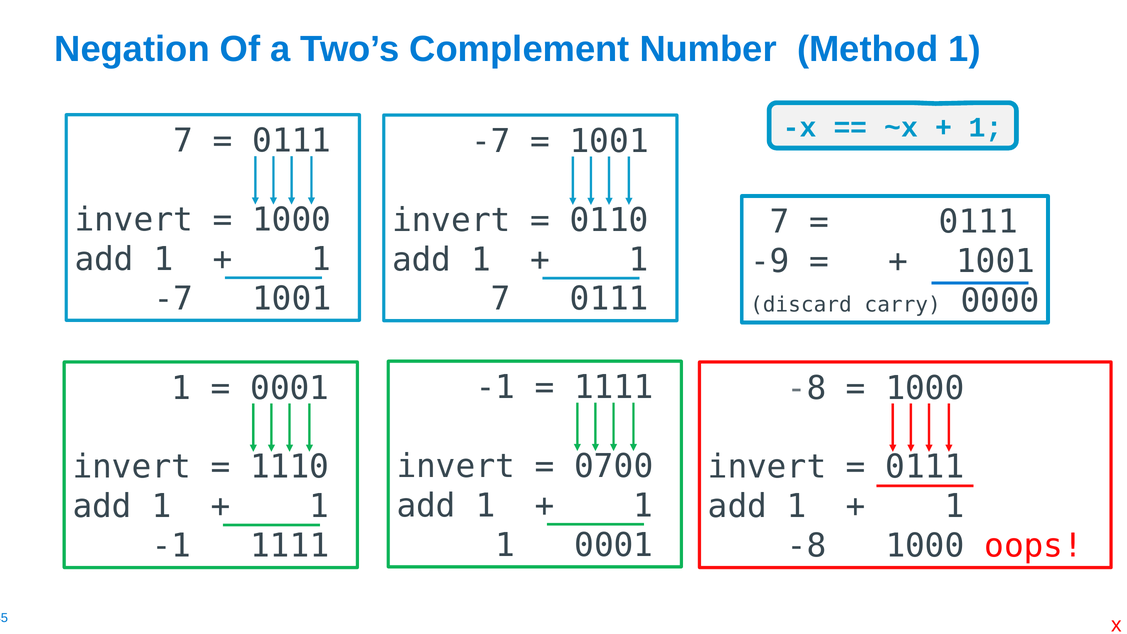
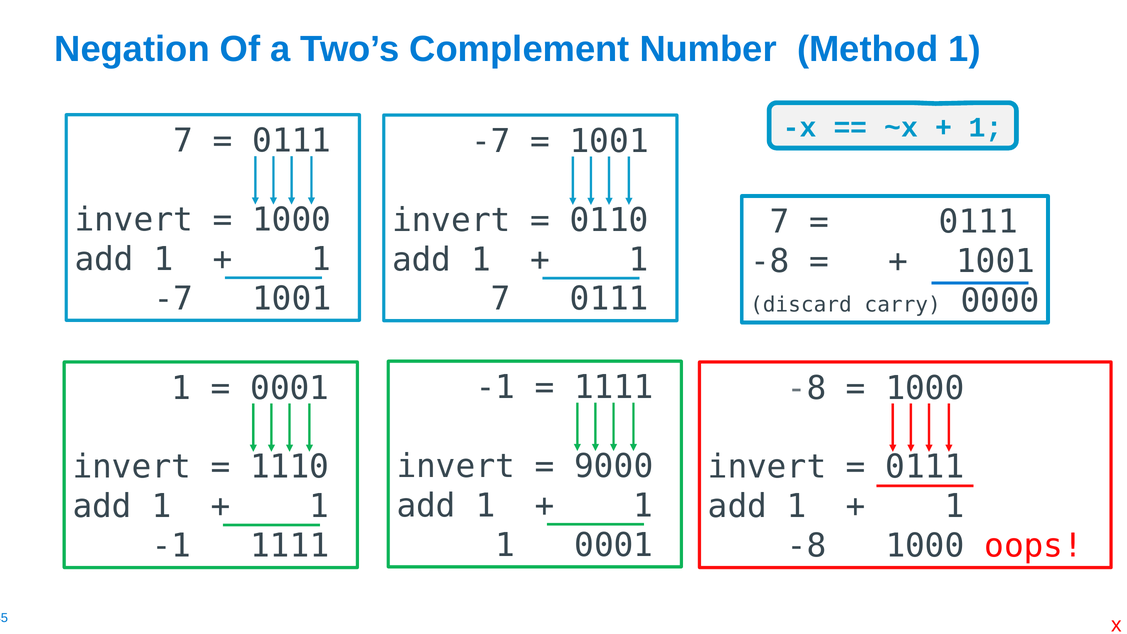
-9 at (770, 262): -9 -> -8
0700: 0700 -> 9000
